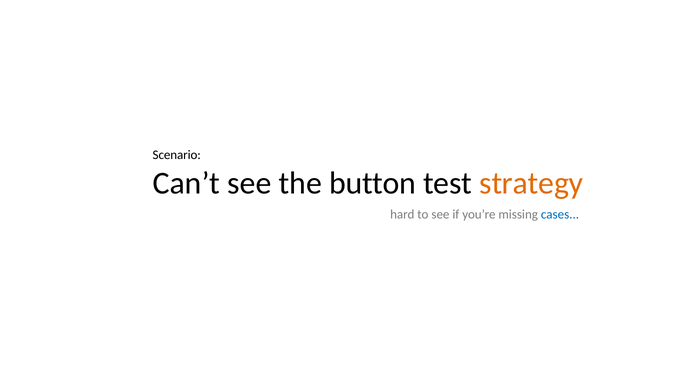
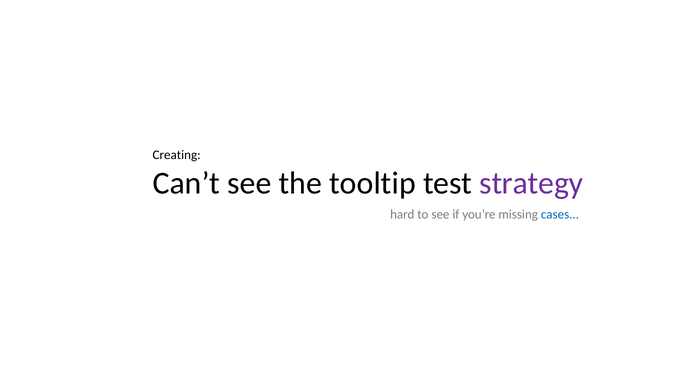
Scenario: Scenario -> Creating
button: button -> tooltip
strategy colour: orange -> purple
